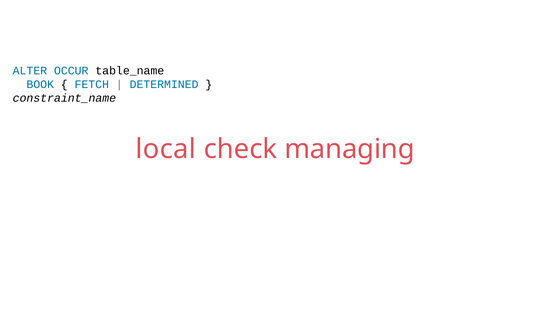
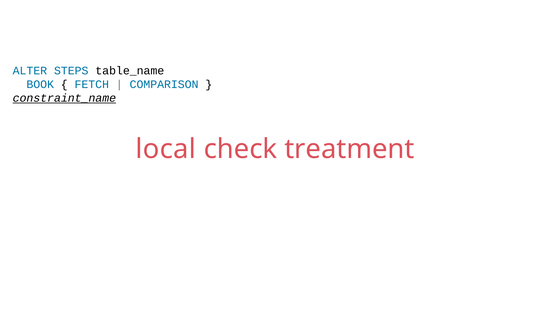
OCCUR: OCCUR -> STEPS
DETERMINED: DETERMINED -> COMPARISON
constraint_name underline: none -> present
managing: managing -> treatment
